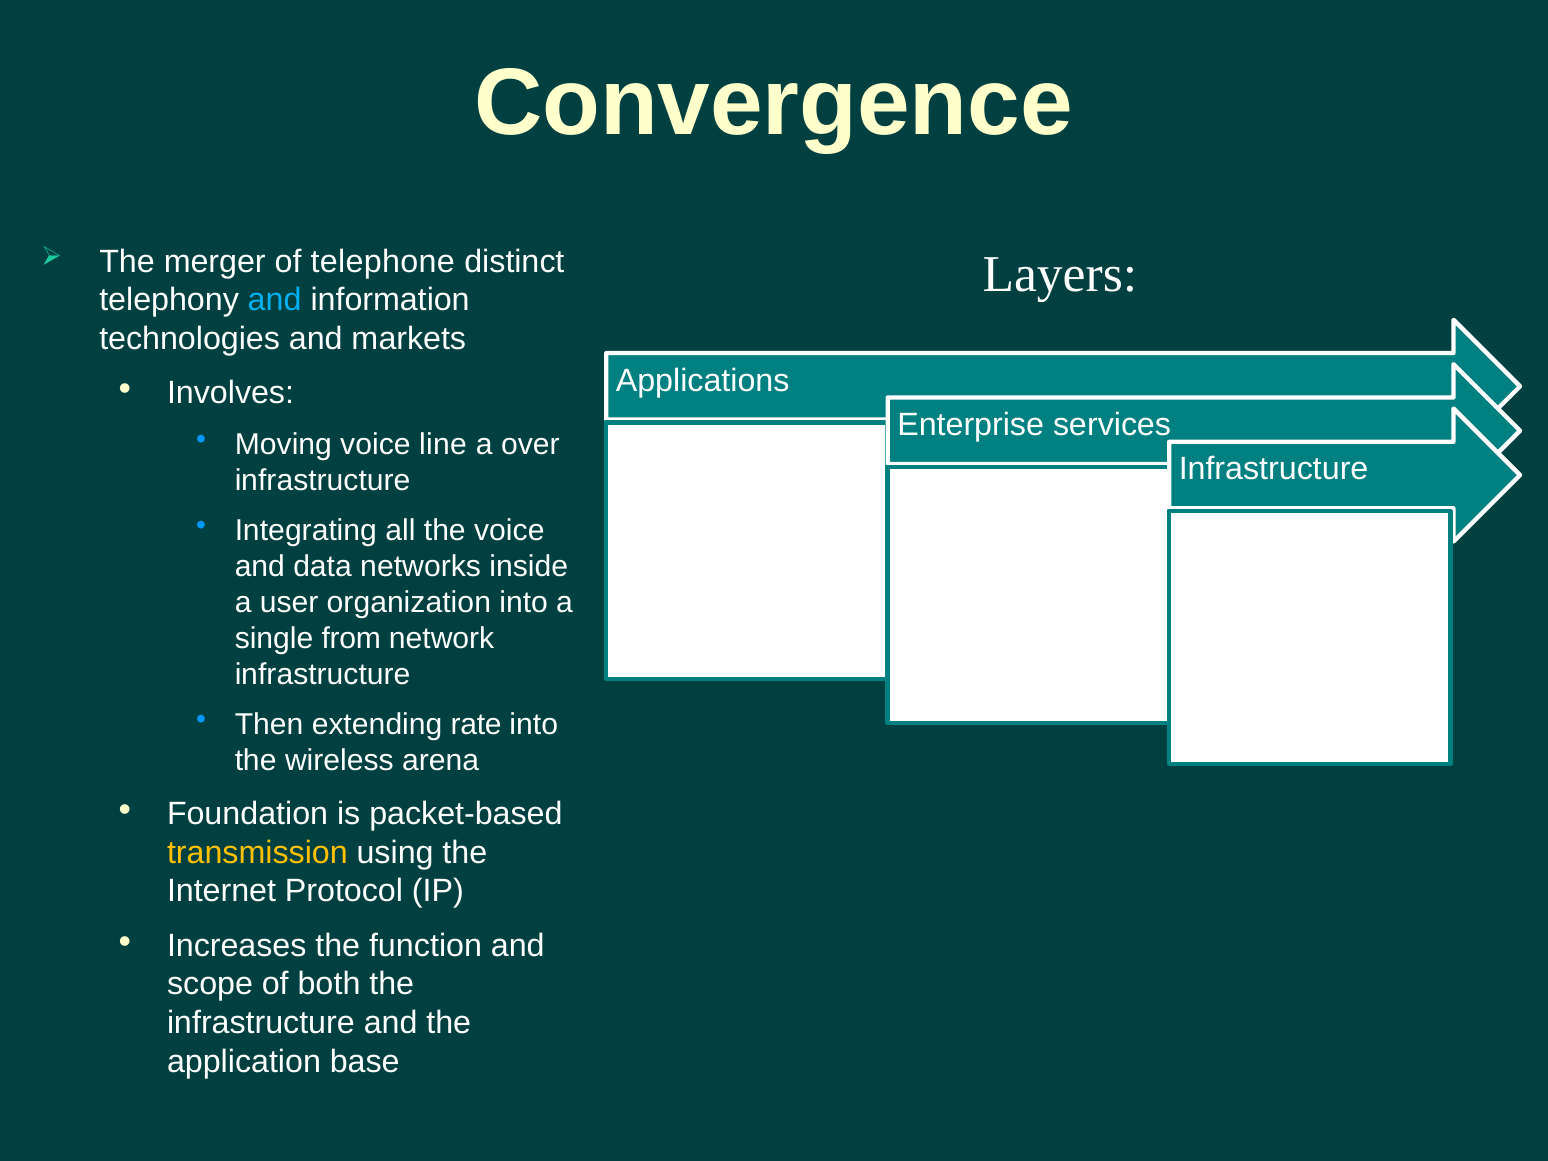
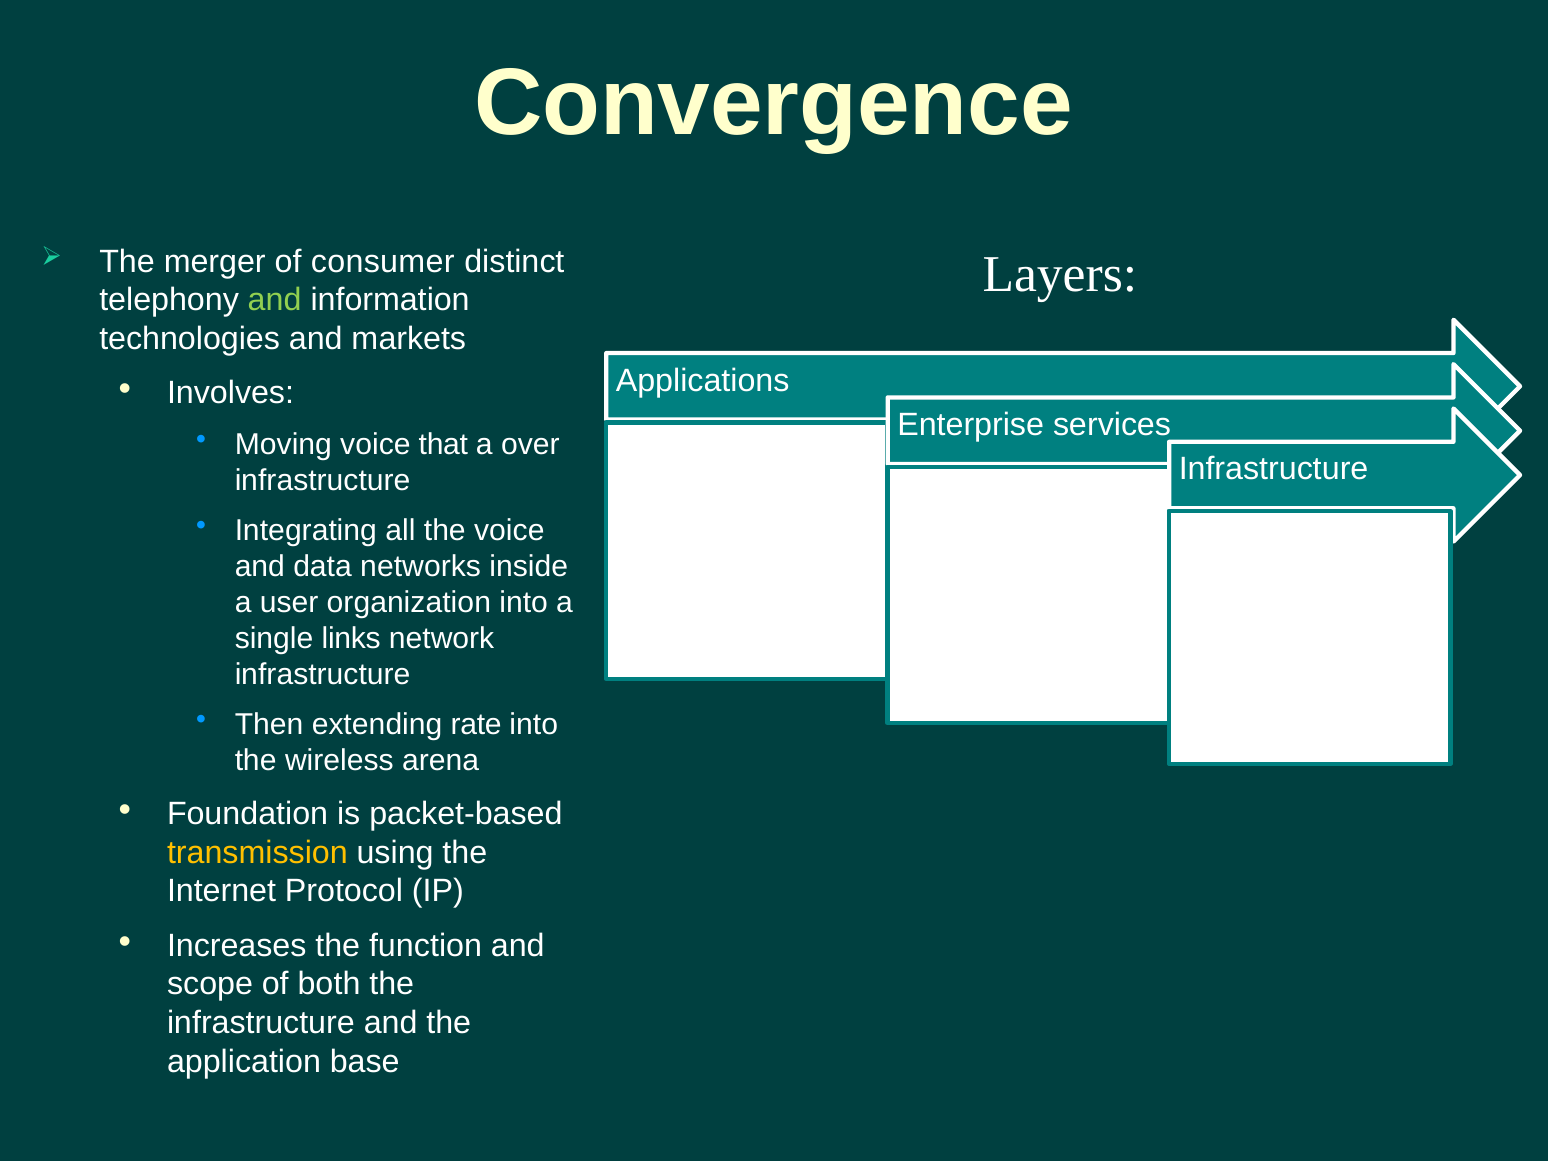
telephone: telephone -> consumer
and at (275, 300) colour: light blue -> light green
line: line -> that
single from: from -> links
